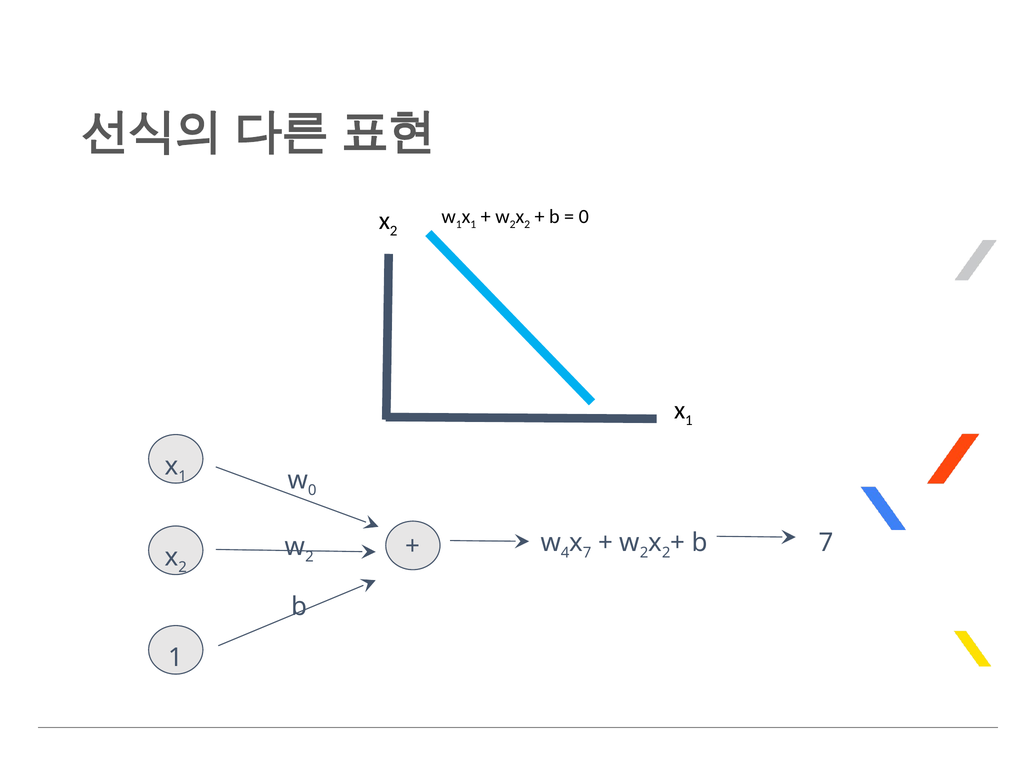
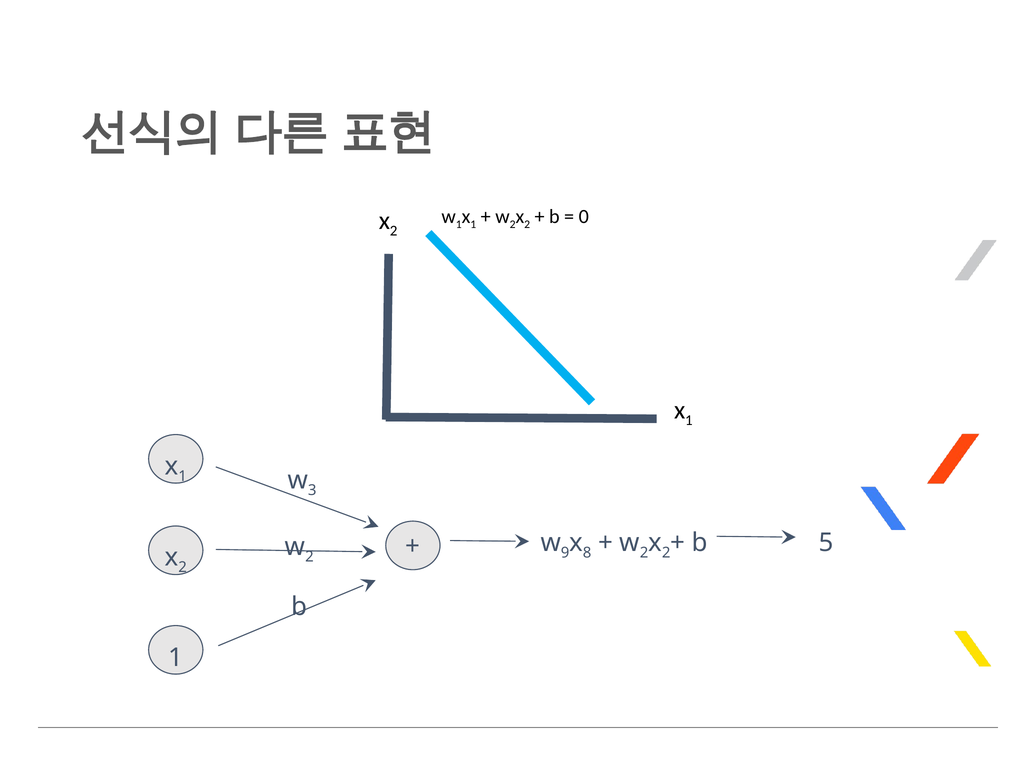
0 at (312, 490): 0 -> 3
4: 4 -> 9
7 at (587, 553): 7 -> 8
b 7: 7 -> 5
